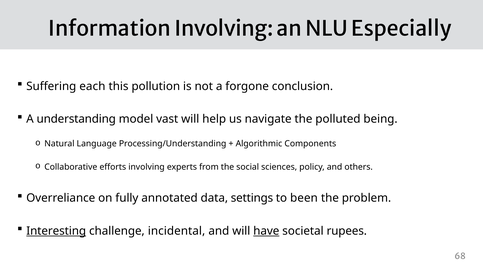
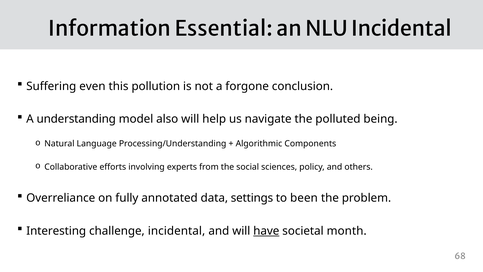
Information Involving: Involving -> Essential
NLU Especially: Especially -> Incidental
each: each -> even
vast: vast -> also
Interesting underline: present -> none
rupees: rupees -> month
